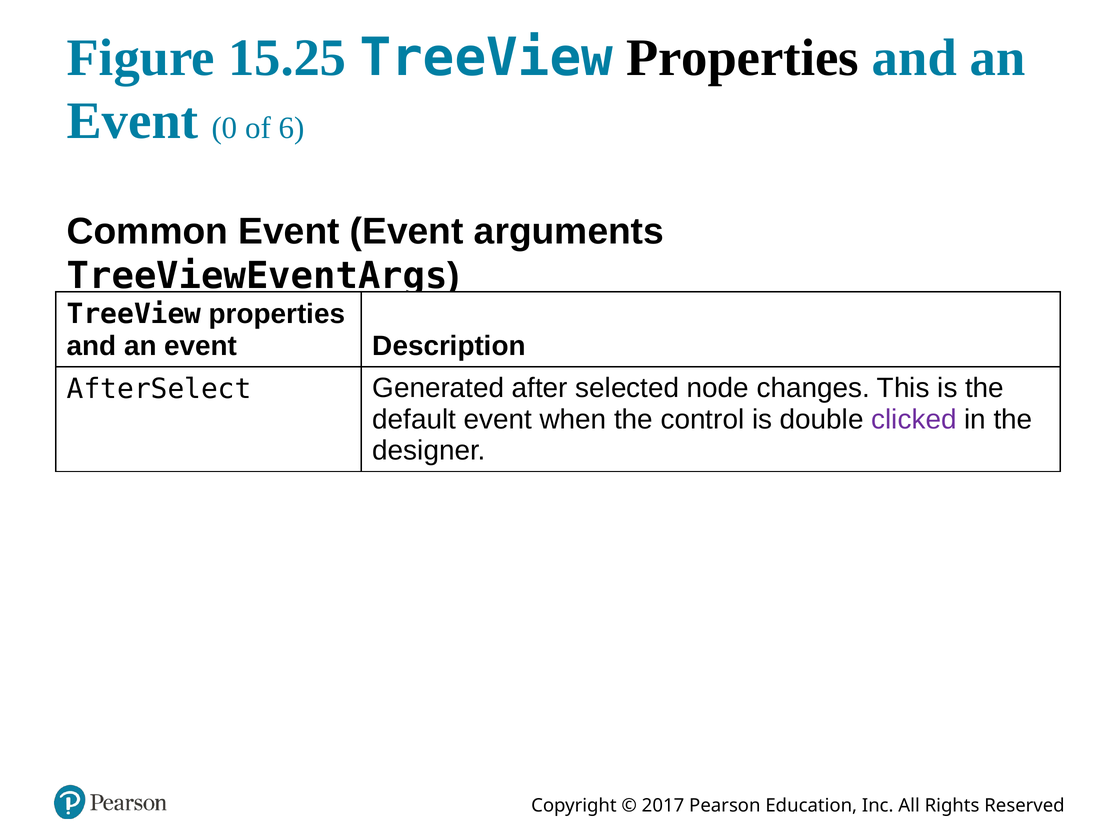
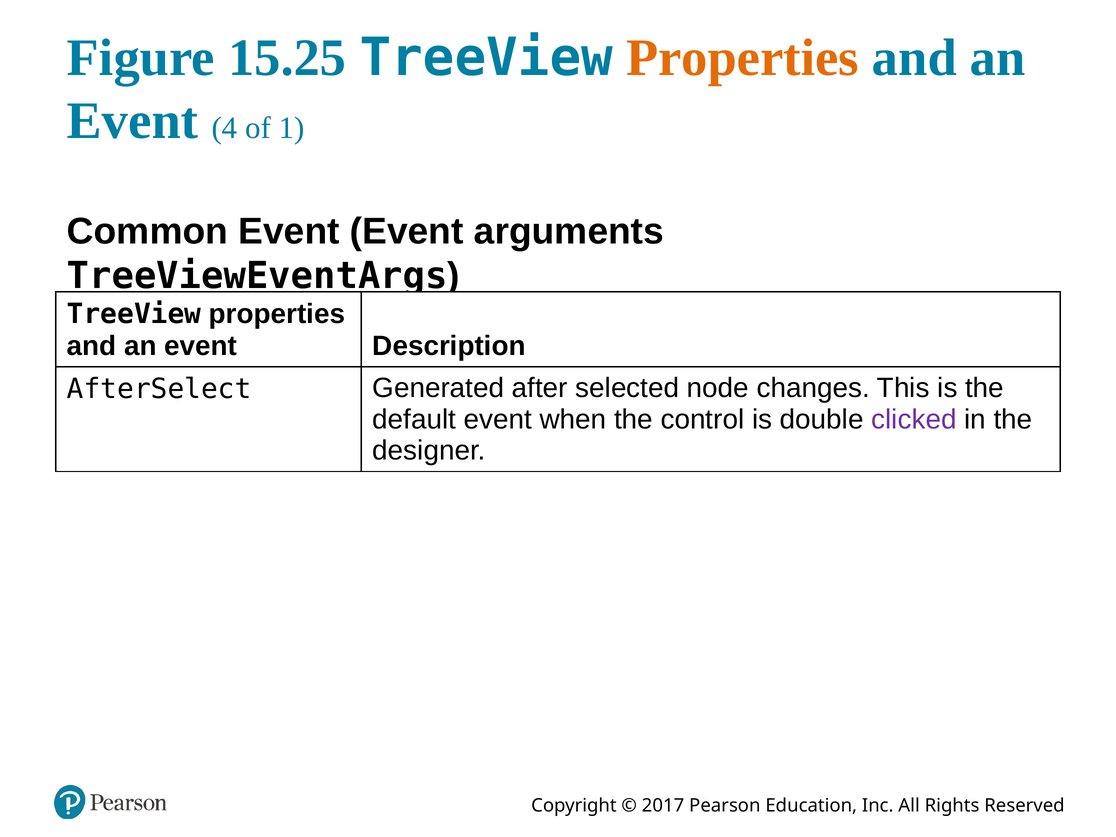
Properties at (743, 58) colour: black -> orange
0: 0 -> 4
6: 6 -> 1
